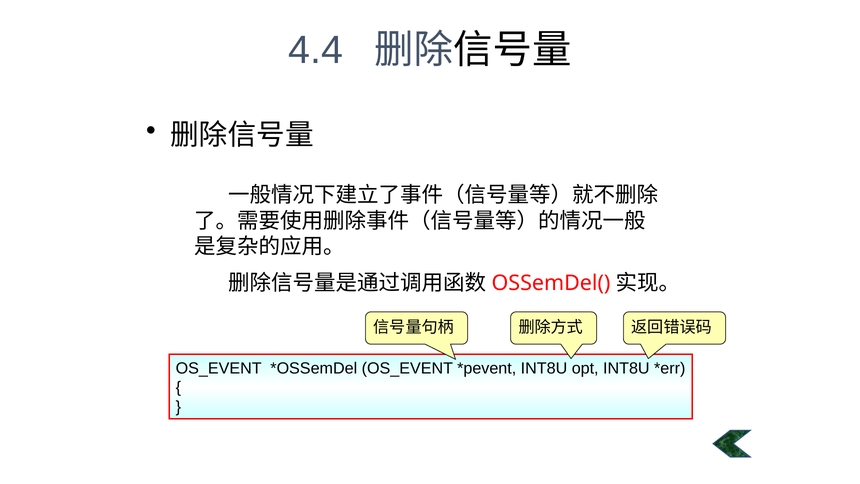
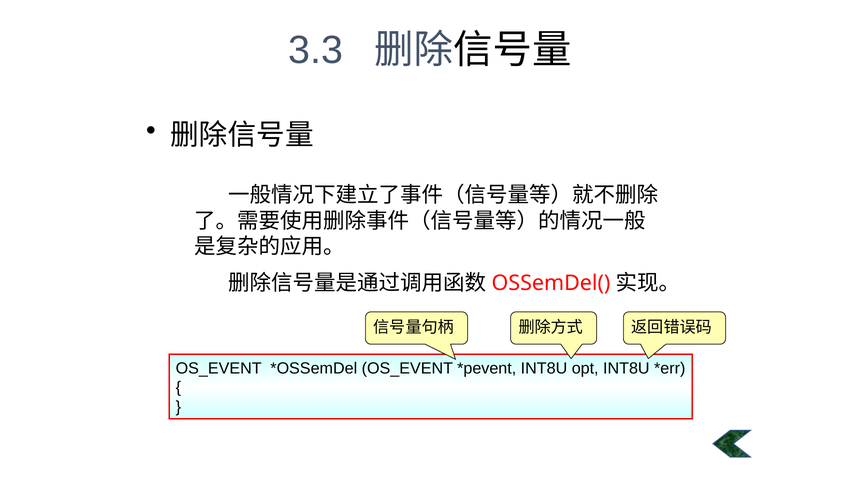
4.4: 4.4 -> 3.3
